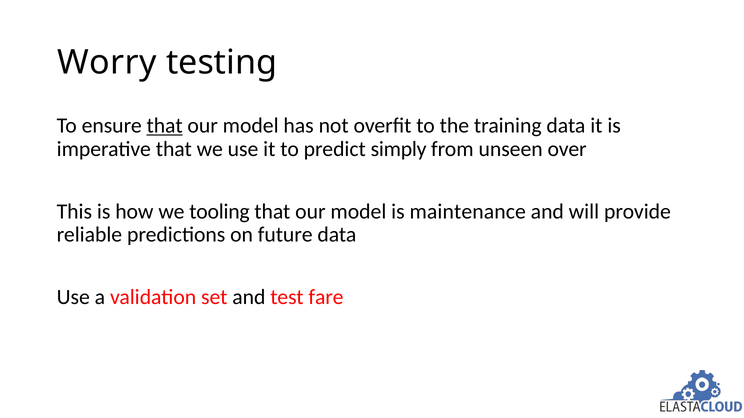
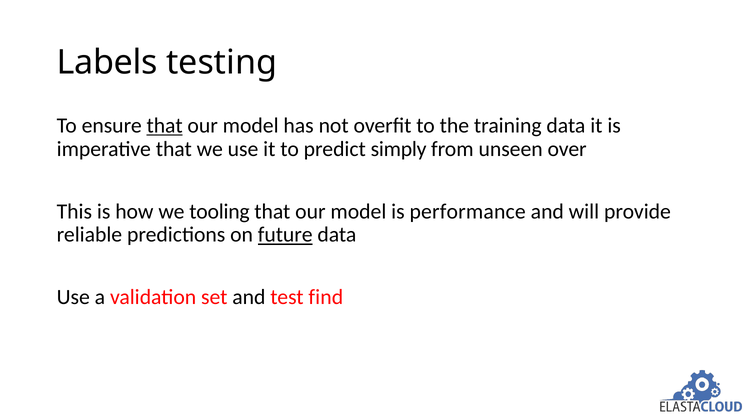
Worry: Worry -> Labels
maintenance: maintenance -> performance
future underline: none -> present
fare: fare -> find
